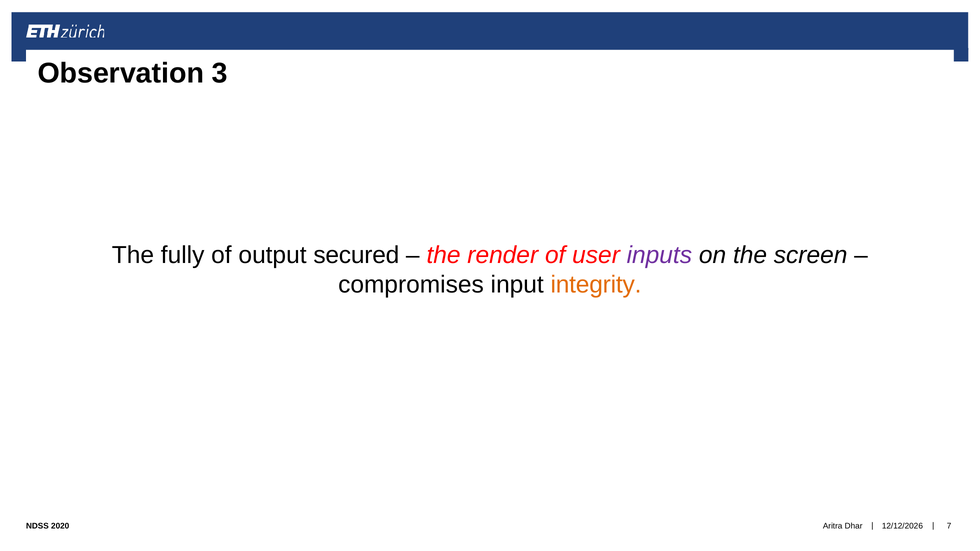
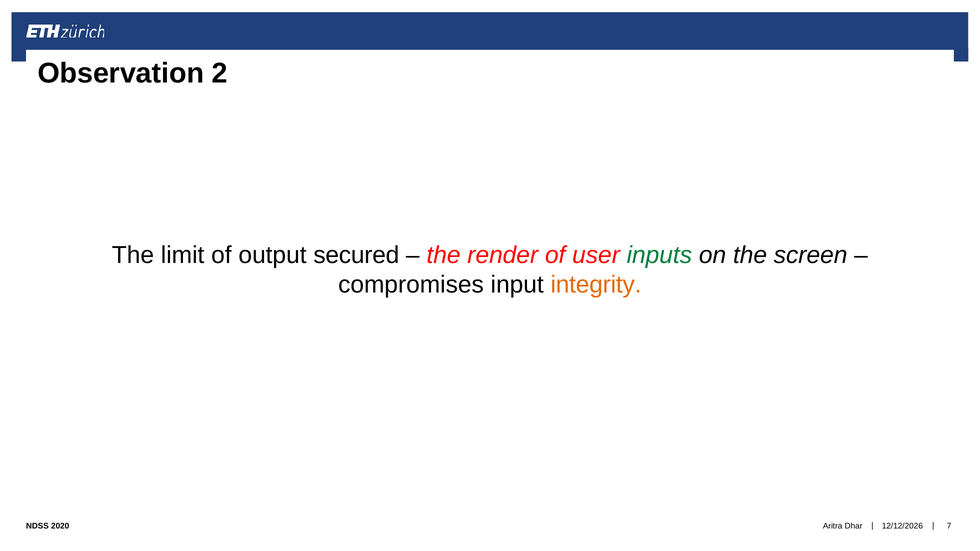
3: 3 -> 2
fully: fully -> limit
inputs colour: purple -> green
